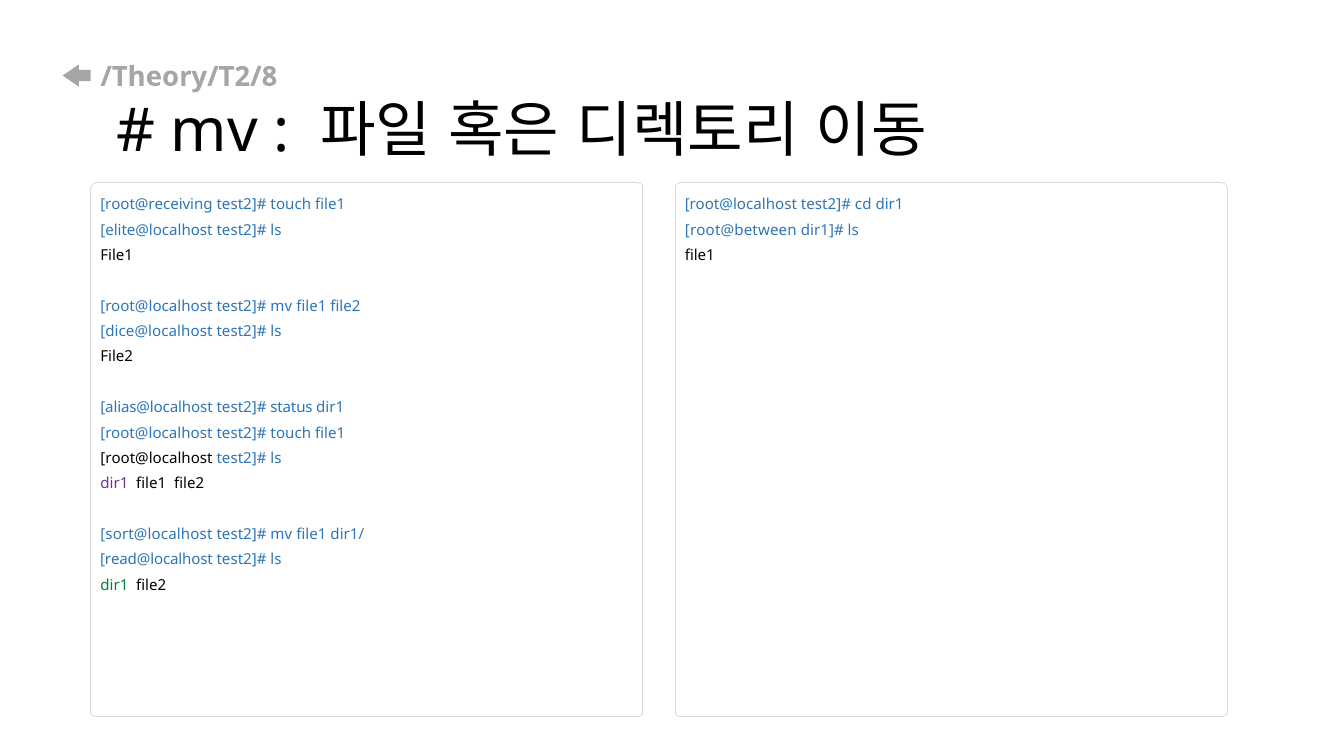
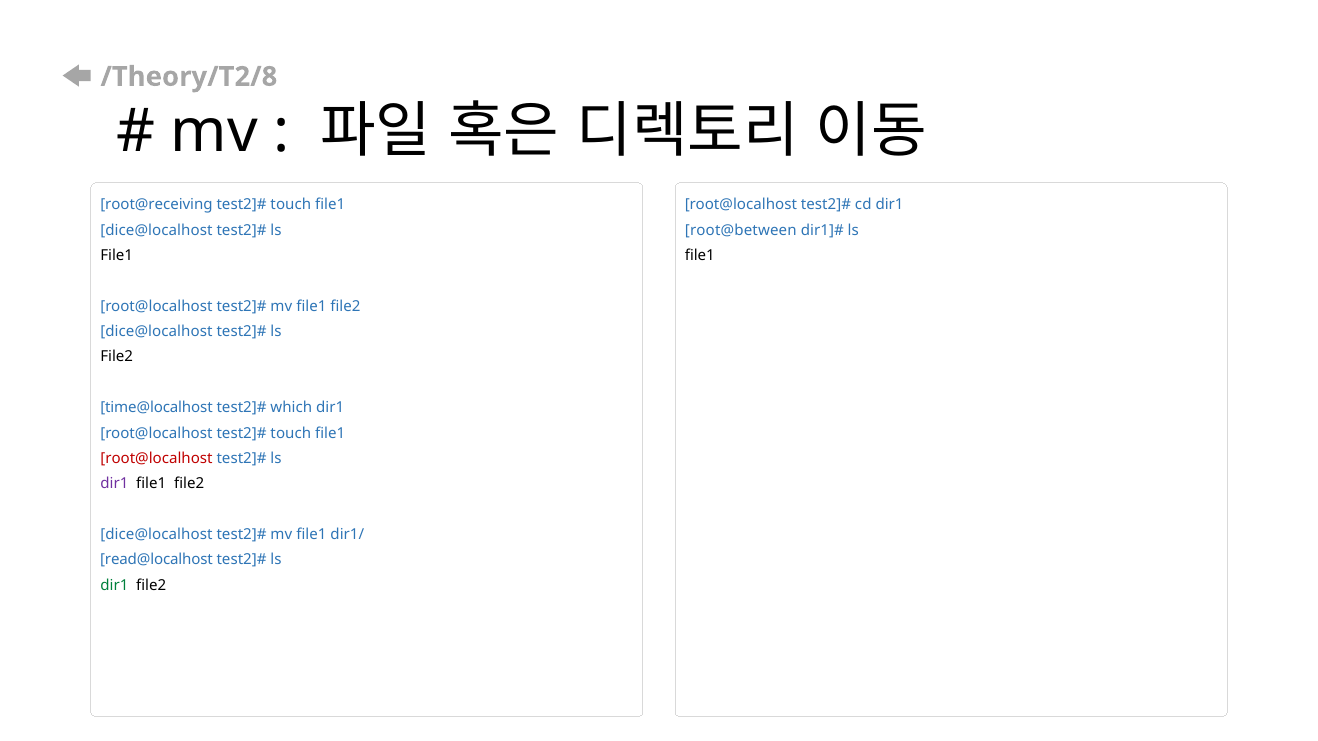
elite@localhost at (156, 230): elite@localhost -> dice@localhost
alias@localhost: alias@localhost -> time@localhost
status: status -> which
root@localhost at (156, 459) colour: black -> red
sort@localhost at (156, 535): sort@localhost -> dice@localhost
